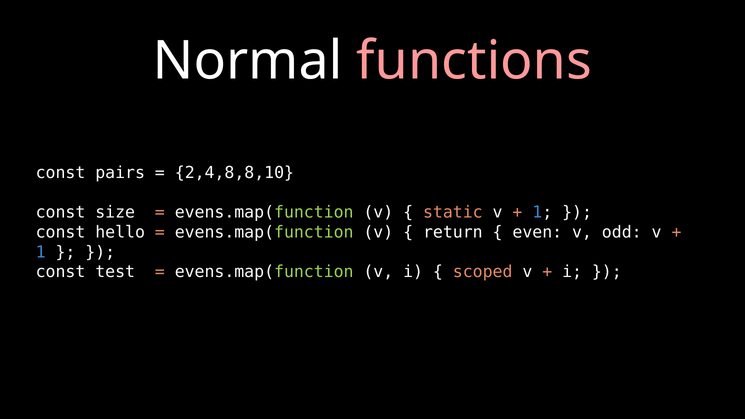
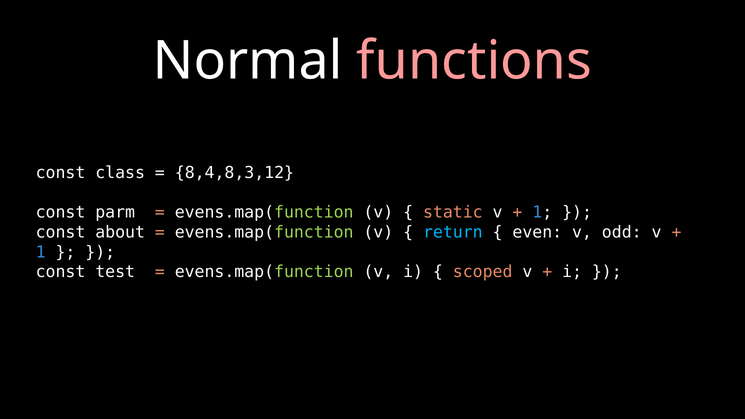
pairs: pairs -> class
2,4,8,8,10: 2,4,8,8,10 -> 8,4,8,3,12
size: size -> parm
hello: hello -> about
return colour: white -> light blue
